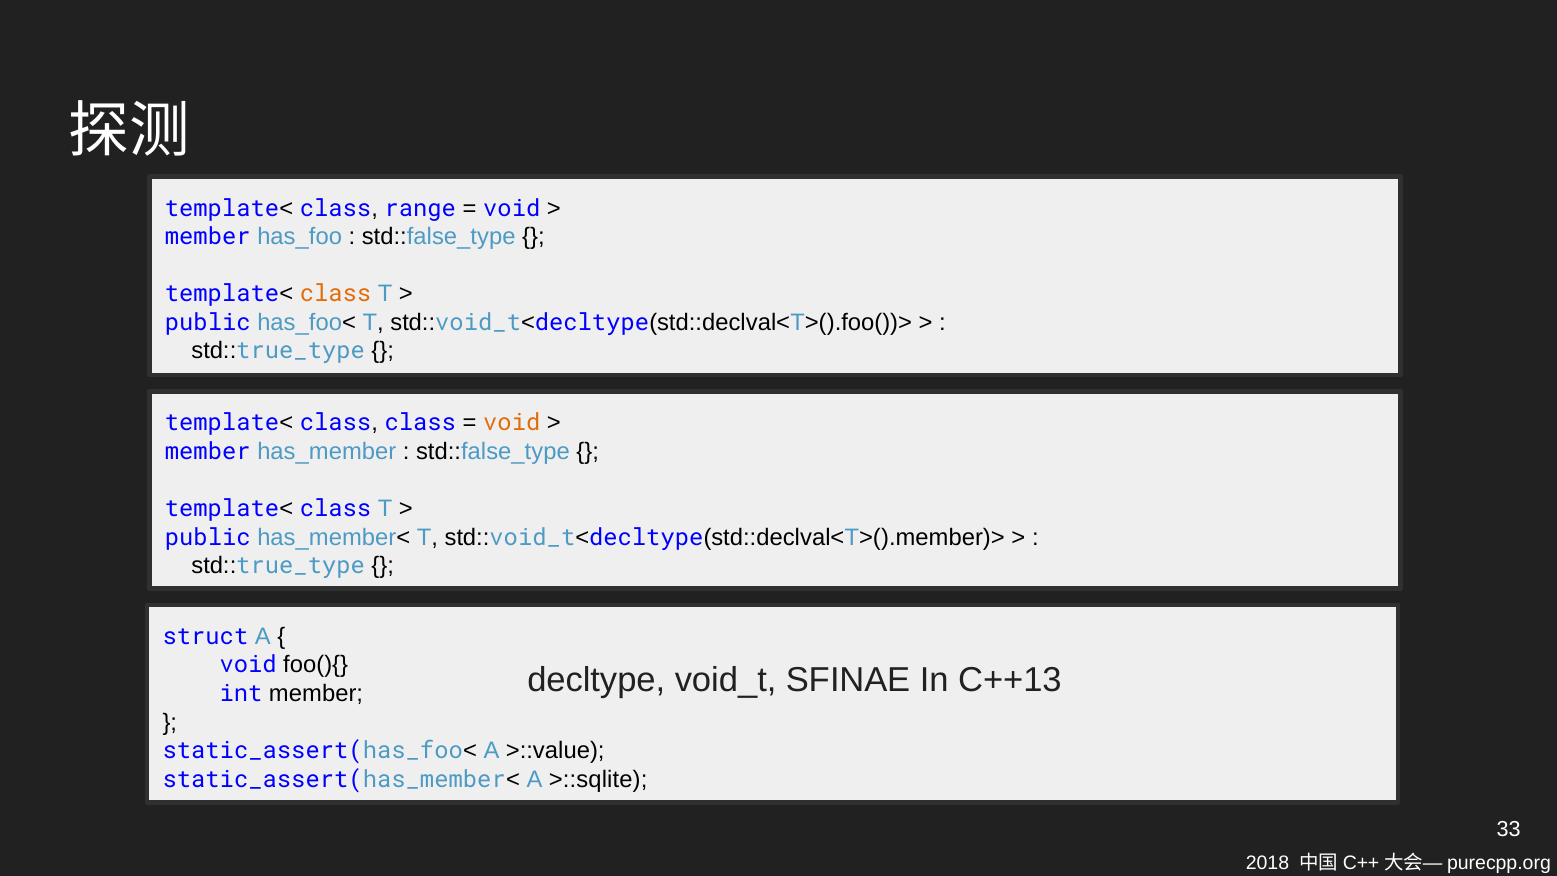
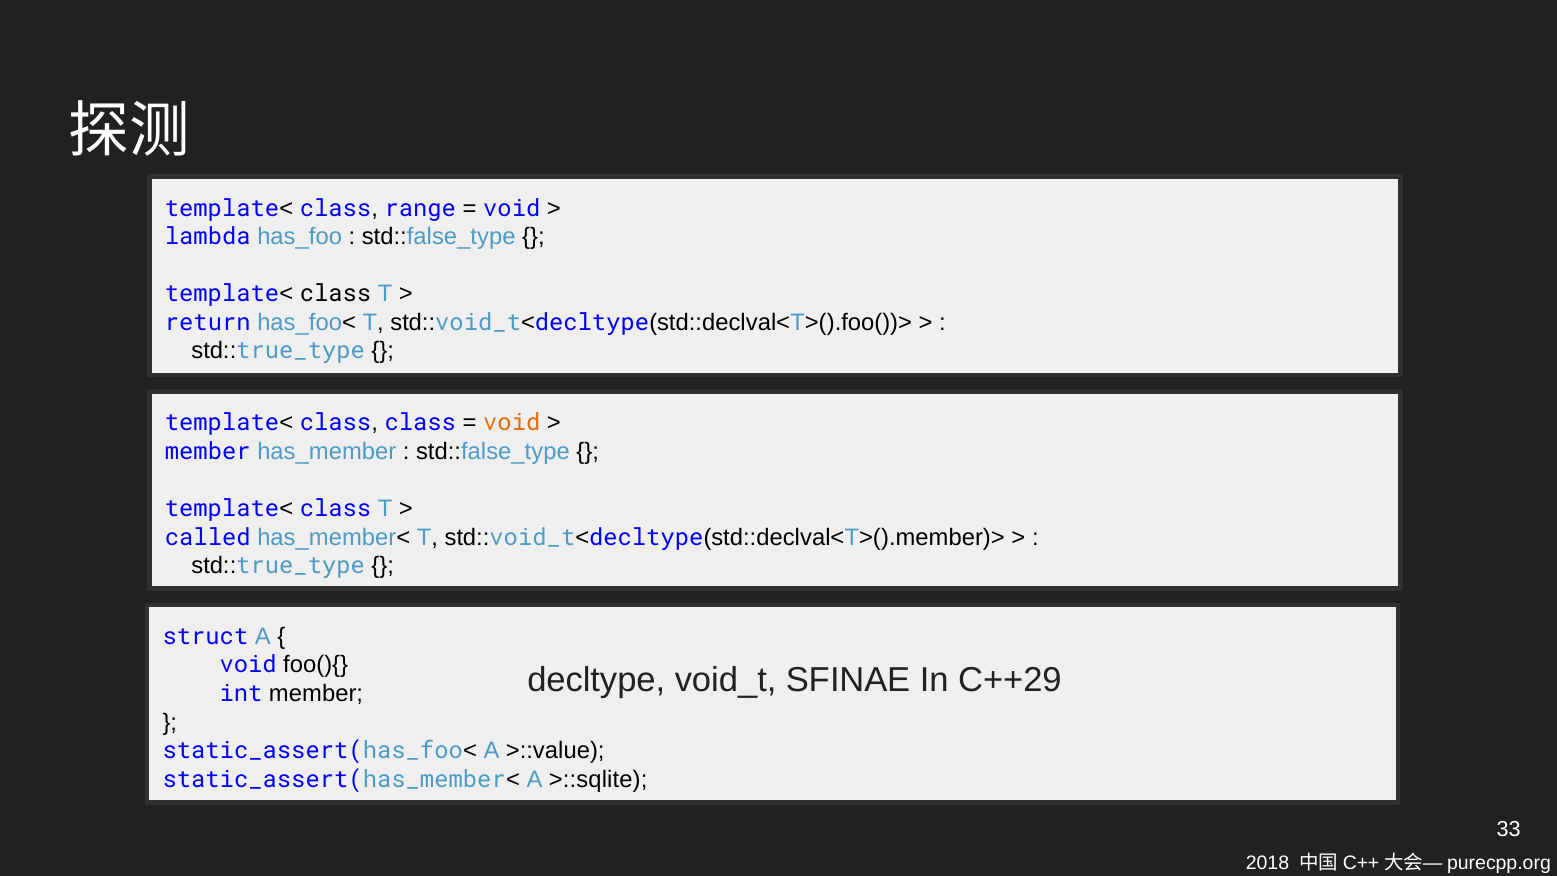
member at (208, 237): member -> lambda
class at (335, 294) colour: orange -> black
public at (208, 322): public -> return
public at (208, 537): public -> called
C++13: C++13 -> C++29
